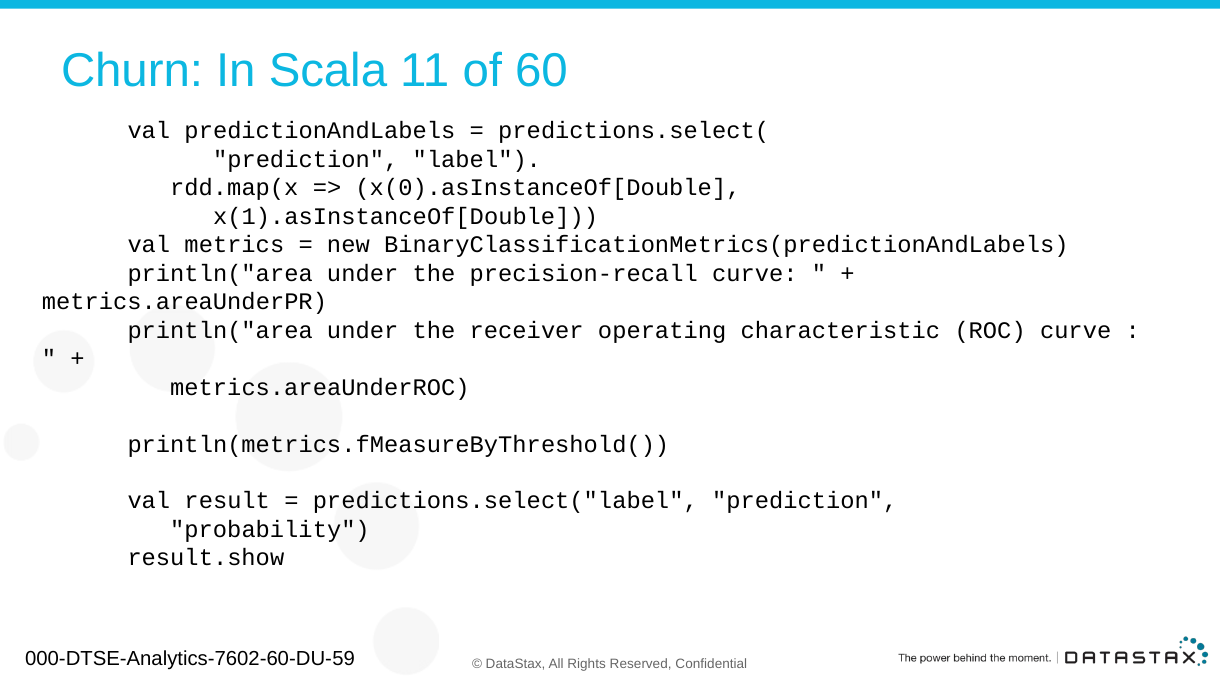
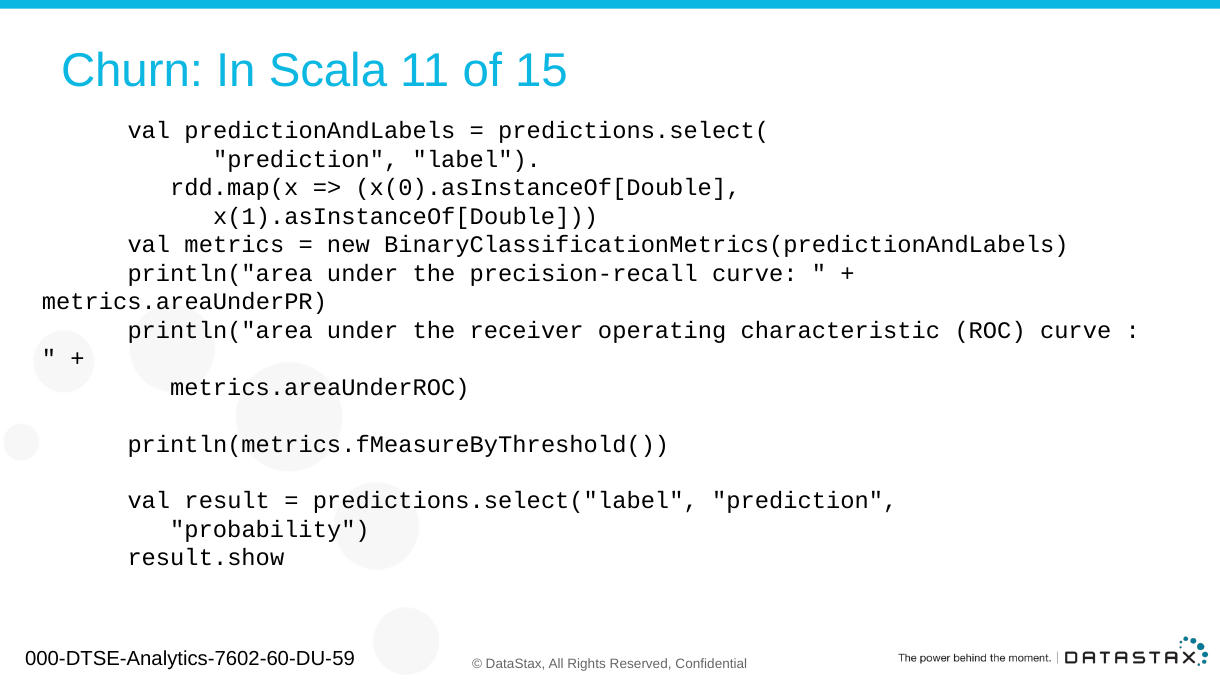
60: 60 -> 15
